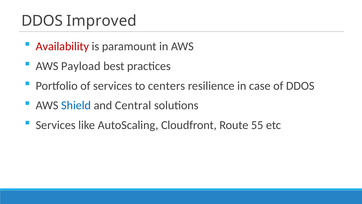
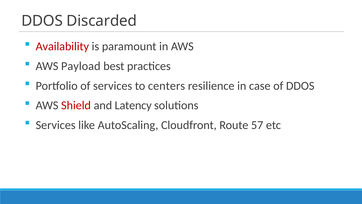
Improved: Improved -> Discarded
Shield colour: blue -> red
Central: Central -> Latency
55: 55 -> 57
